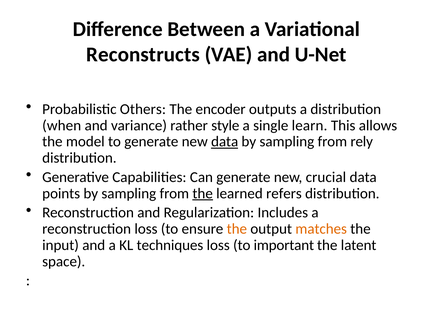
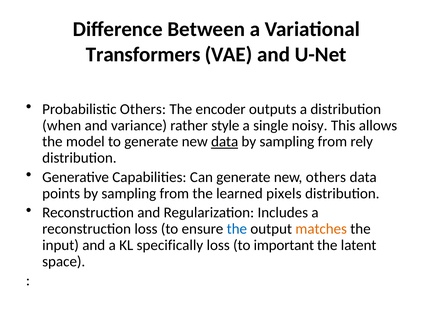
Reconstructs: Reconstructs -> Transformers
learn: learn -> noisy
new crucial: crucial -> others
the at (203, 193) underline: present -> none
refers: refers -> pixels
the at (237, 229) colour: orange -> blue
techniques: techniques -> specifically
